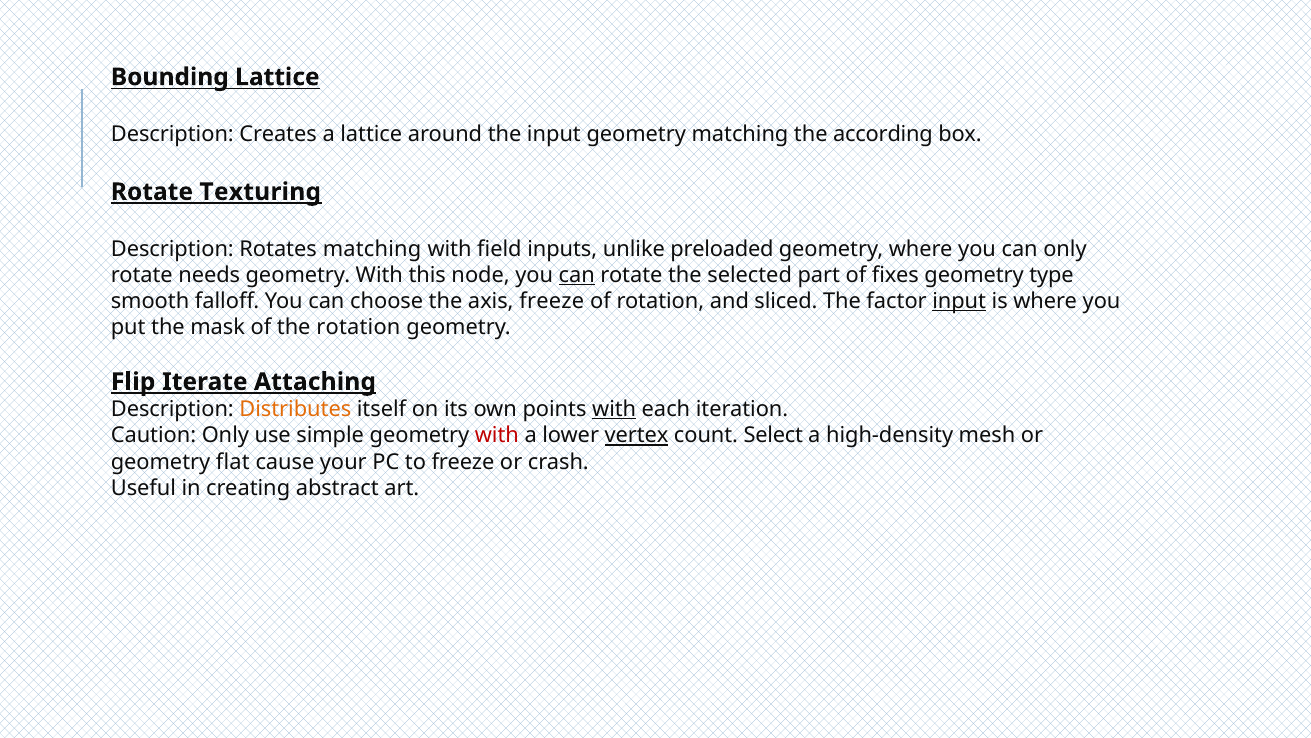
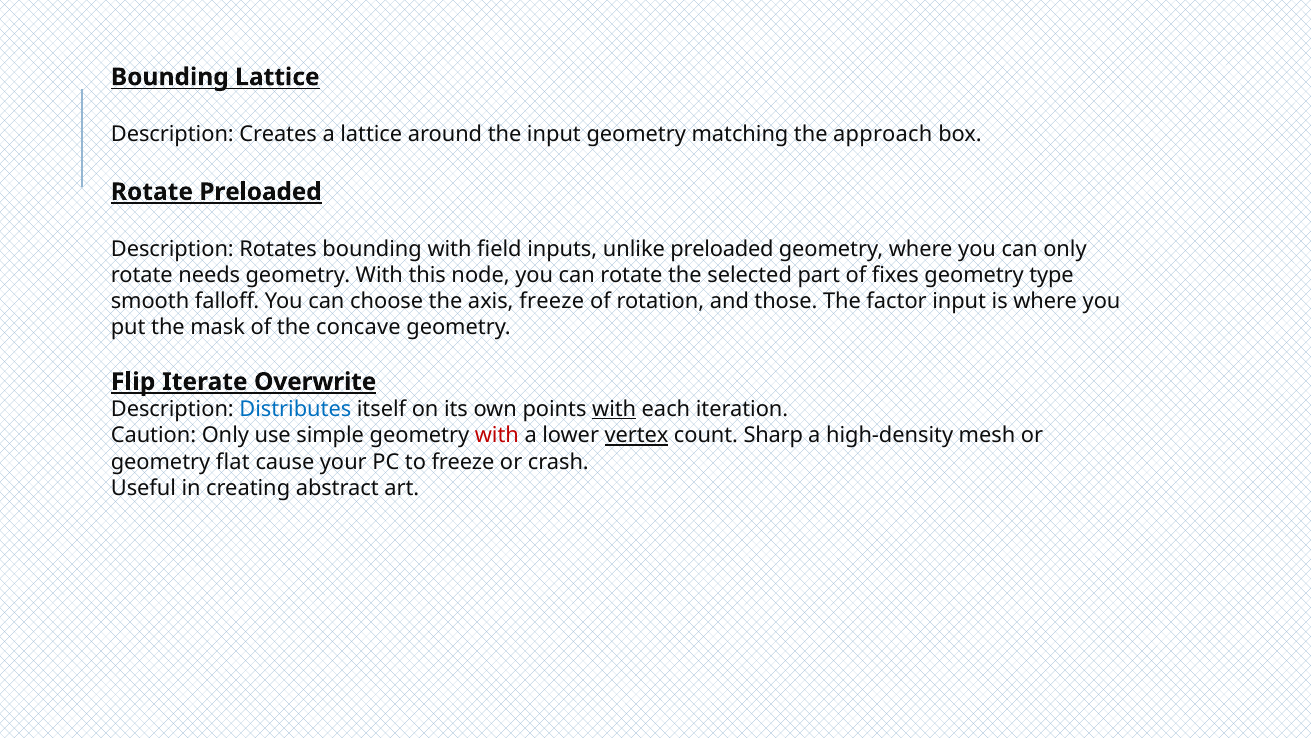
according: according -> approach
Rotate Texturing: Texturing -> Preloaded
Rotates matching: matching -> bounding
can at (577, 275) underline: present -> none
sliced: sliced -> those
input at (959, 301) underline: present -> none
the rotation: rotation -> concave
Attaching: Attaching -> Overwrite
Distributes colour: orange -> blue
Select: Select -> Sharp
